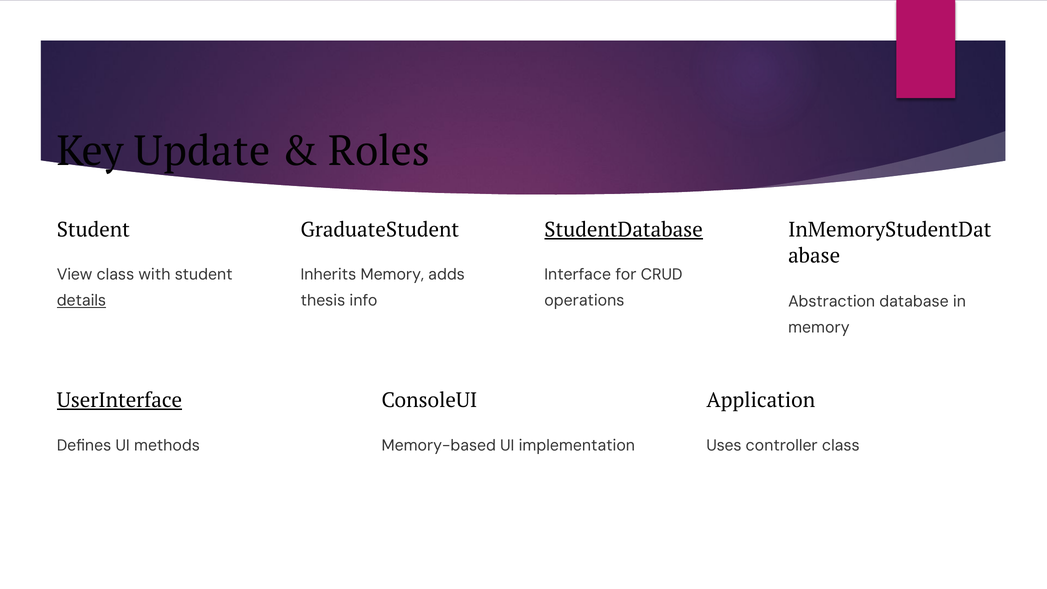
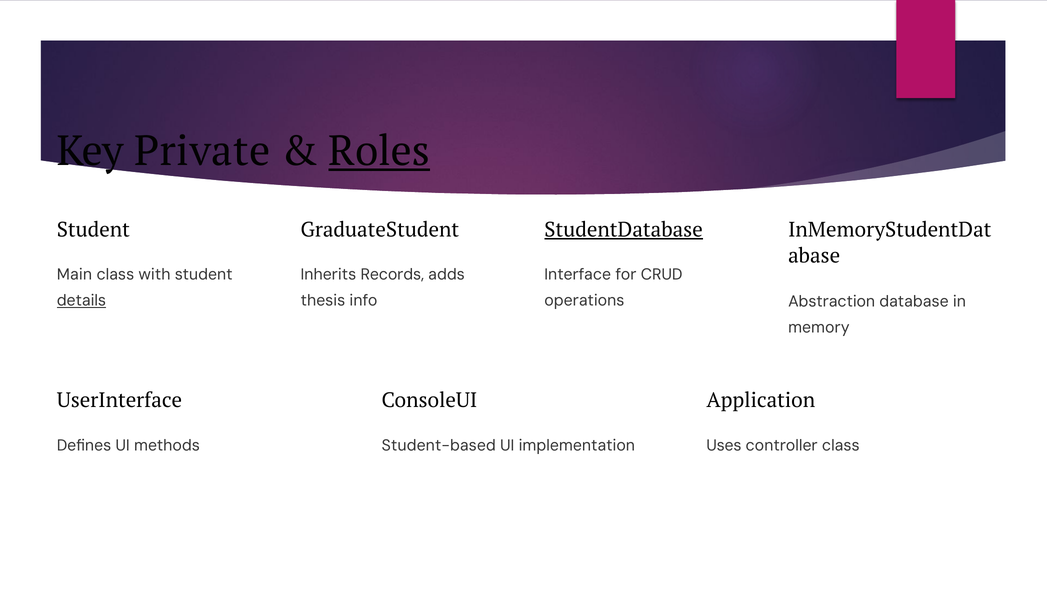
Update: Update -> Private
Roles underline: none -> present
View: View -> Main
Inherits Memory: Memory -> Records
UserInterface underline: present -> none
Memory-based: Memory-based -> Student-based
